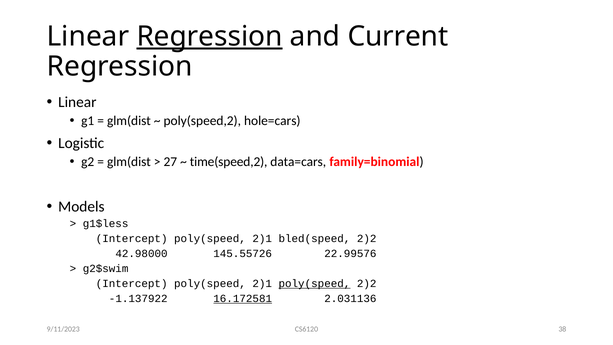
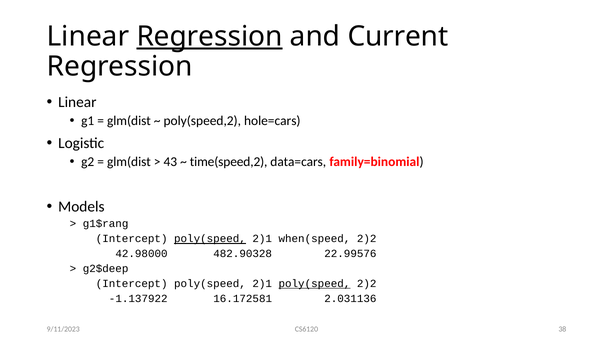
27: 27 -> 43
g1$less: g1$less -> g1$rang
poly(speed at (210, 239) underline: none -> present
bled(speed: bled(speed -> when(speed
145.55726: 145.55726 -> 482.90328
g2$swim: g2$swim -> g2$deep
16.172581 underline: present -> none
